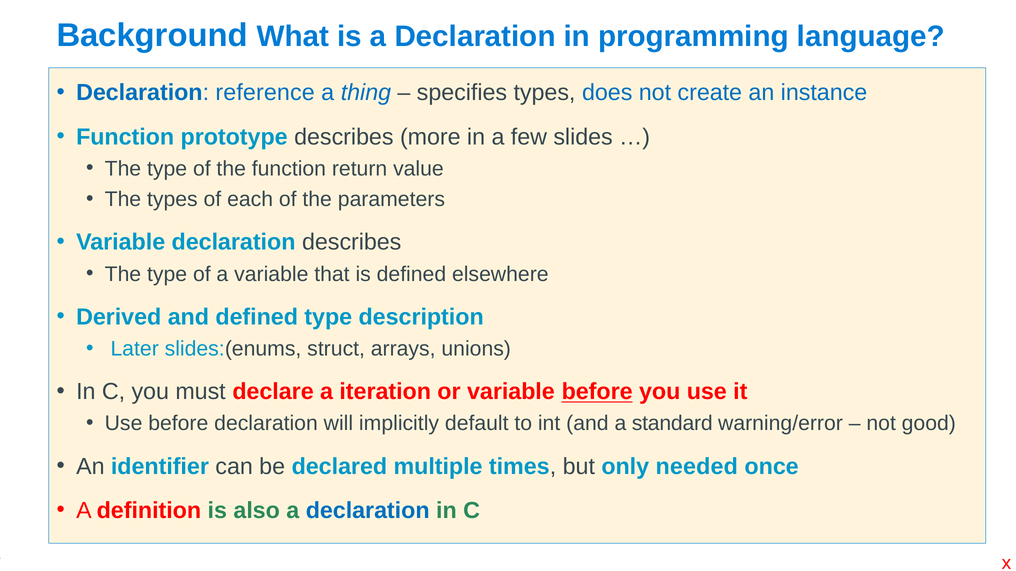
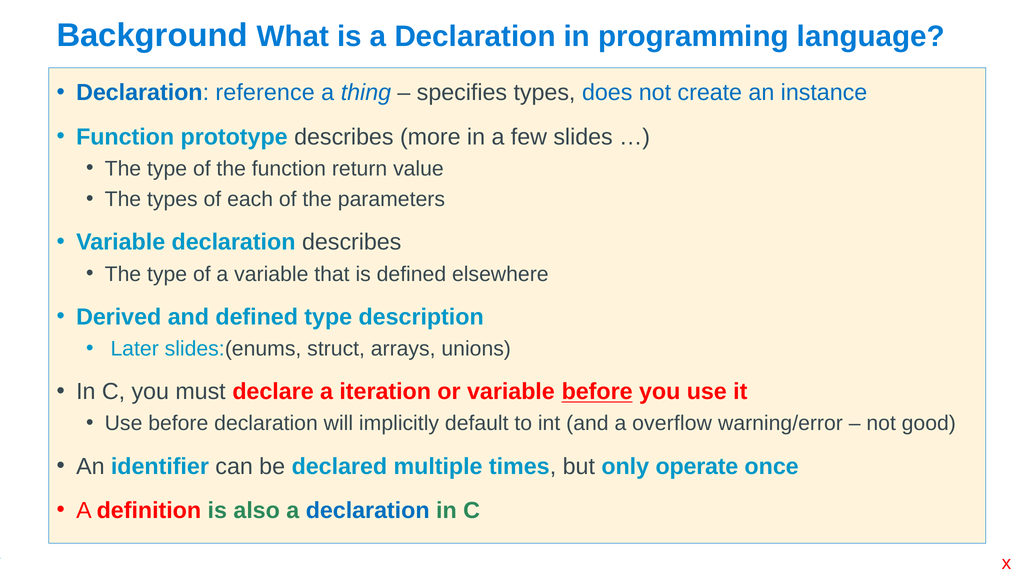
standard: standard -> overflow
needed: needed -> operate
